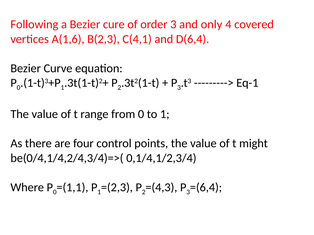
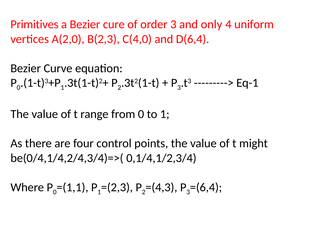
Following: Following -> Primitives
covered: covered -> uniform
A(1,6: A(1,6 -> A(2,0
C(4,1: C(4,1 -> C(4,0
